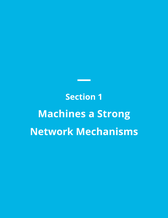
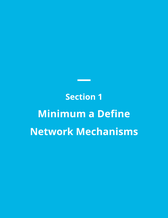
Machines: Machines -> Minimum
Strong: Strong -> Define
